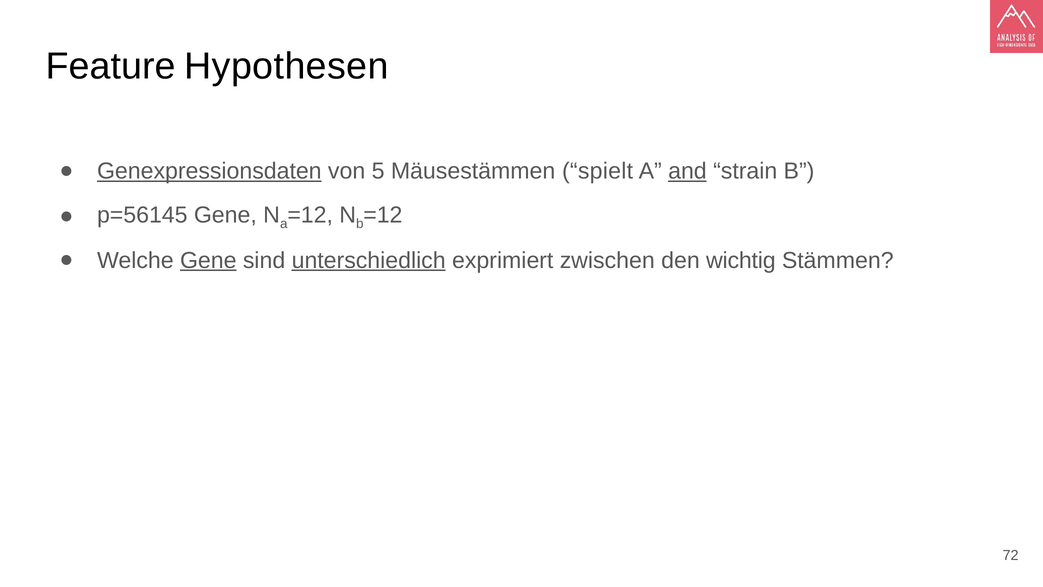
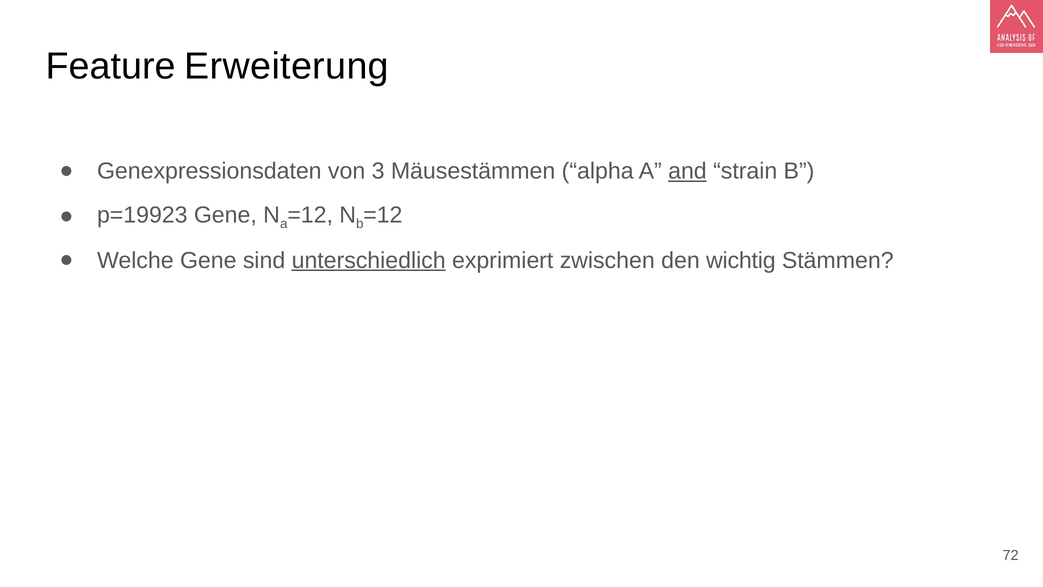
Hypothesen: Hypothesen -> Erweiterung
Genexpressionsdaten underline: present -> none
5: 5 -> 3
spielt: spielt -> alpha
p=56145: p=56145 -> p=19923
Gene at (208, 260) underline: present -> none
